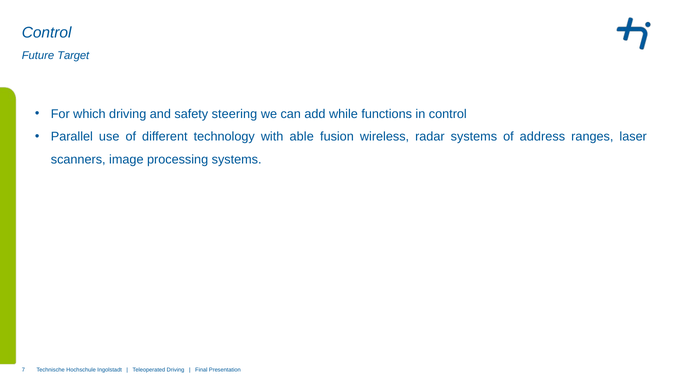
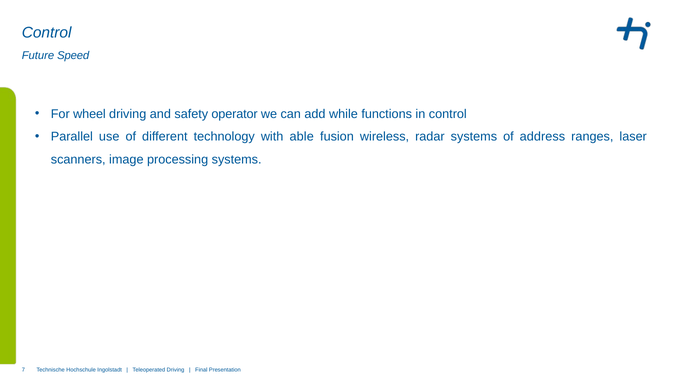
Target: Target -> Speed
which: which -> wheel
steering: steering -> operator
